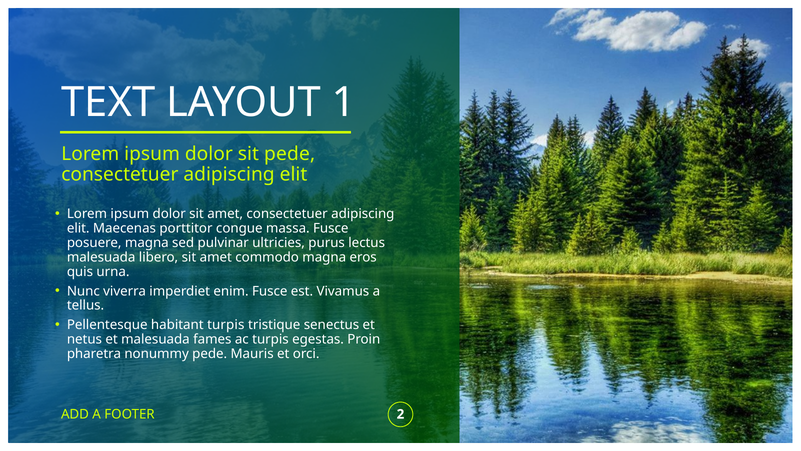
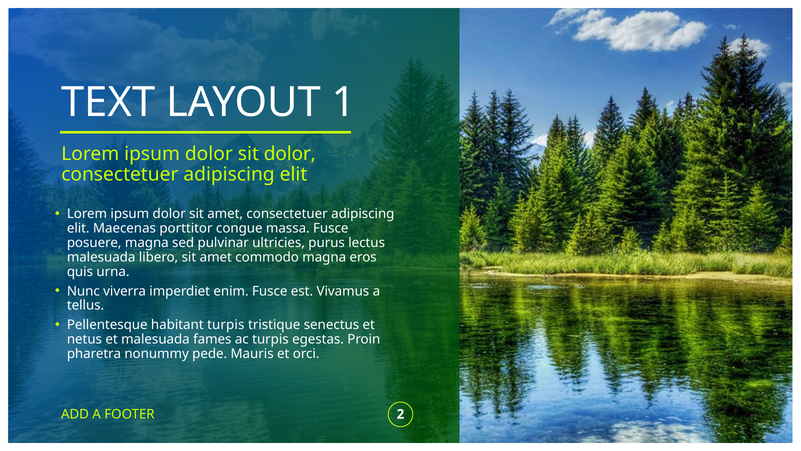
sit pede: pede -> dolor
